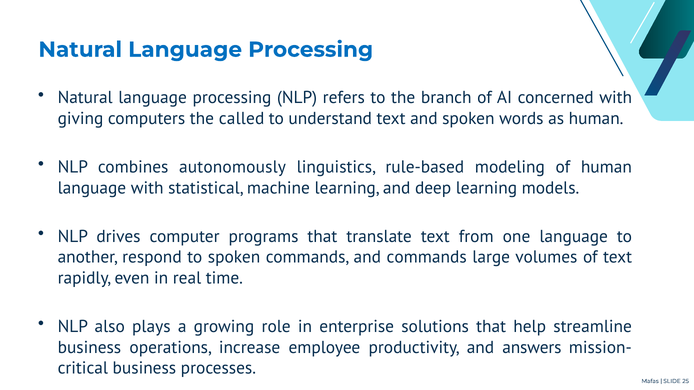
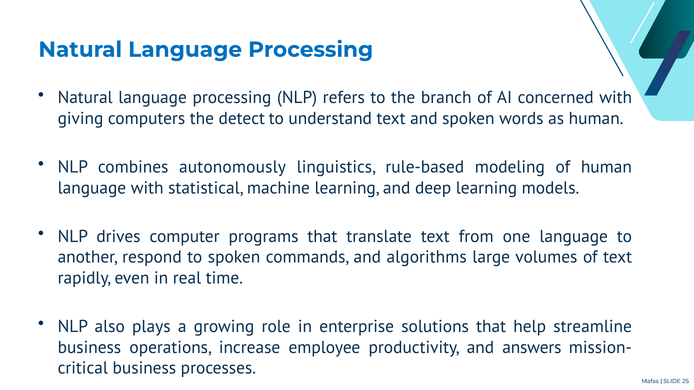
called: called -> detect
and commands: commands -> algorithms
